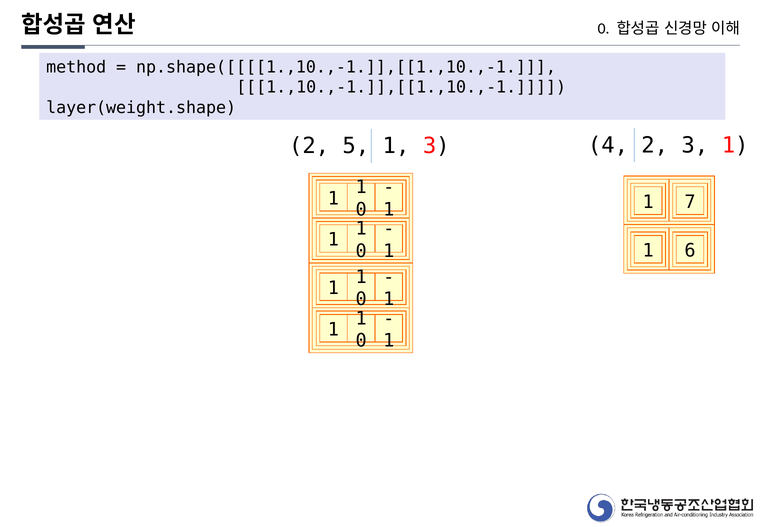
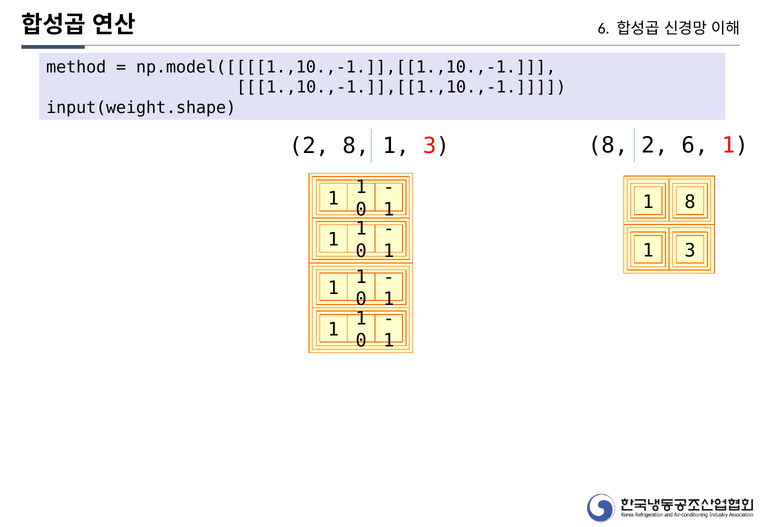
0 at (604, 29): 0 -> 6
np.shape([[[[1.,10.,-1.]],[[1.,10.,-1: np.shape([[[[1.,10.,-1.]],[[1.,10.,-1 -> np.model([[[[1.,10.,-1.]],[[1.,10.,-1
layer(weight.shape: layer(weight.shape -> input(weight.shape
4 at (608, 145): 4 -> 8
2 3: 3 -> 6
2 5: 5 -> 8
1 7: 7 -> 8
6 at (690, 251): 6 -> 3
